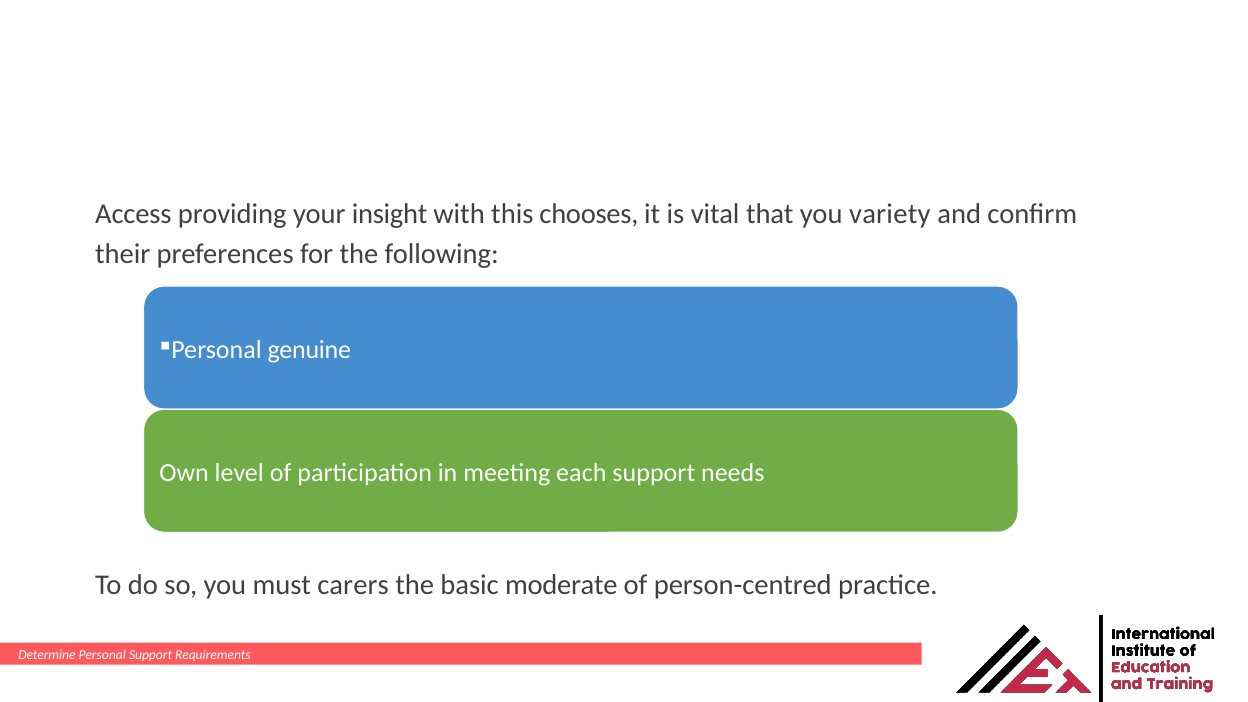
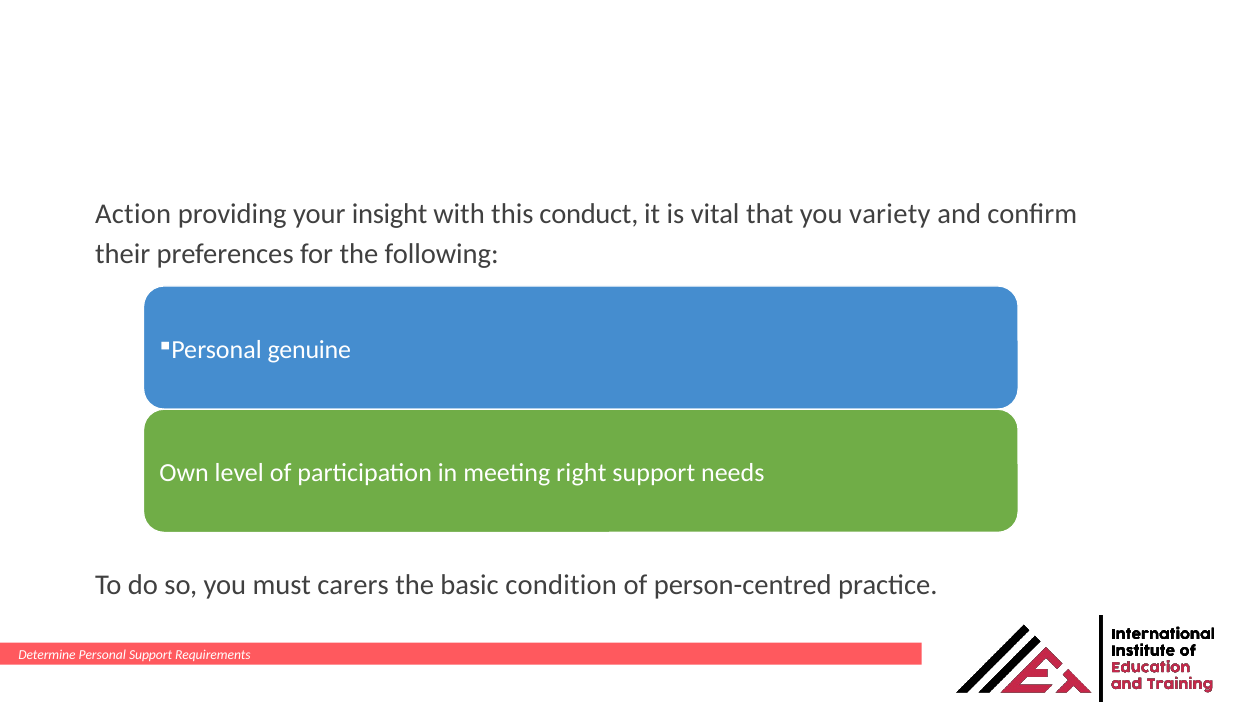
Access: Access -> Action
chooses: chooses -> conduct
each: each -> right
moderate: moderate -> condition
